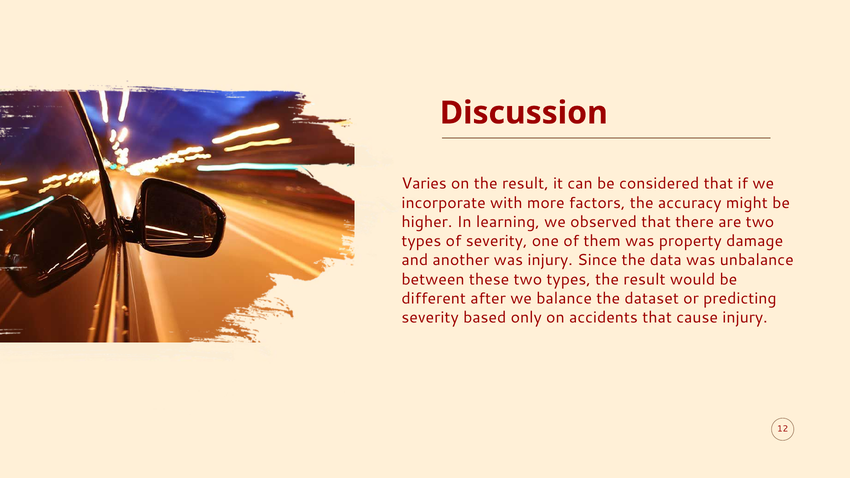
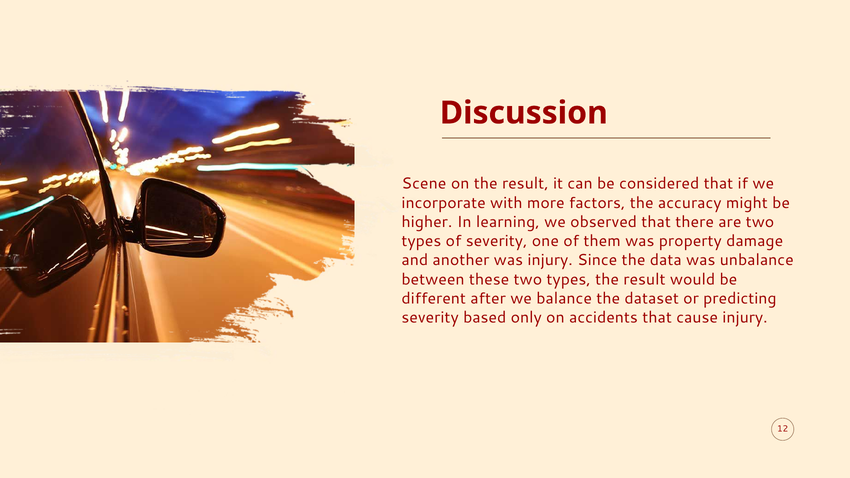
Varies: Varies -> Scene
